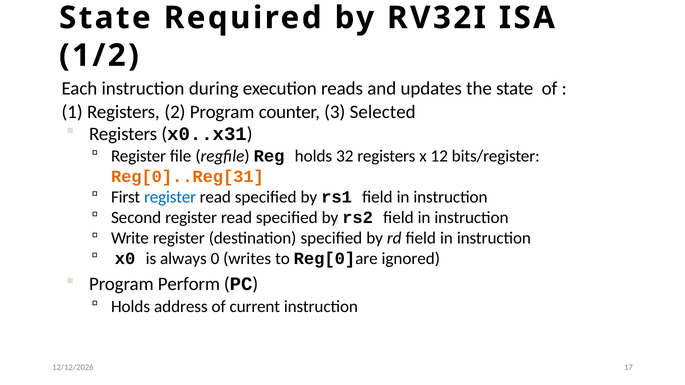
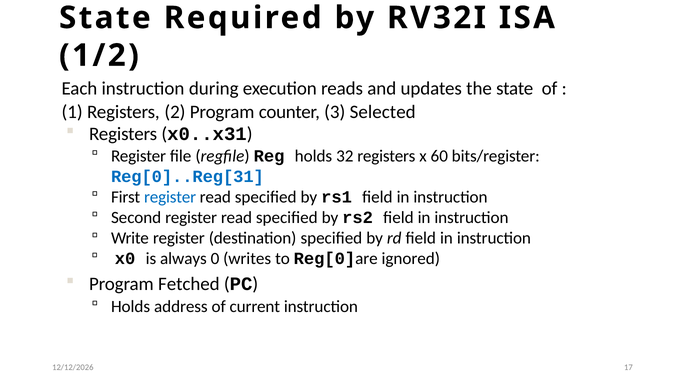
12: 12 -> 60
Reg[0]..Reg[31 colour: orange -> blue
Perform: Perform -> Fetched
